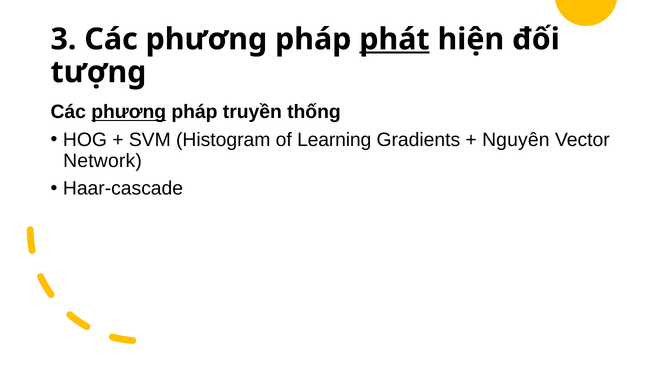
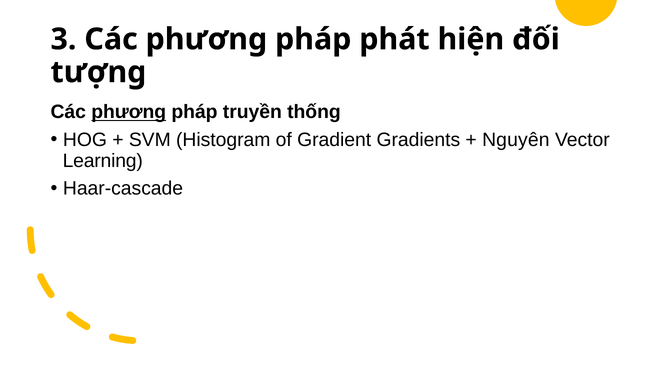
phát underline: present -> none
Learning: Learning -> Gradient
Network: Network -> Learning
